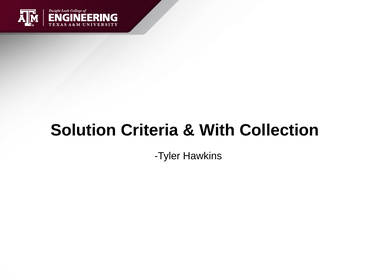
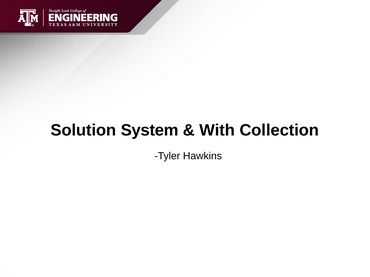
Criteria: Criteria -> System
